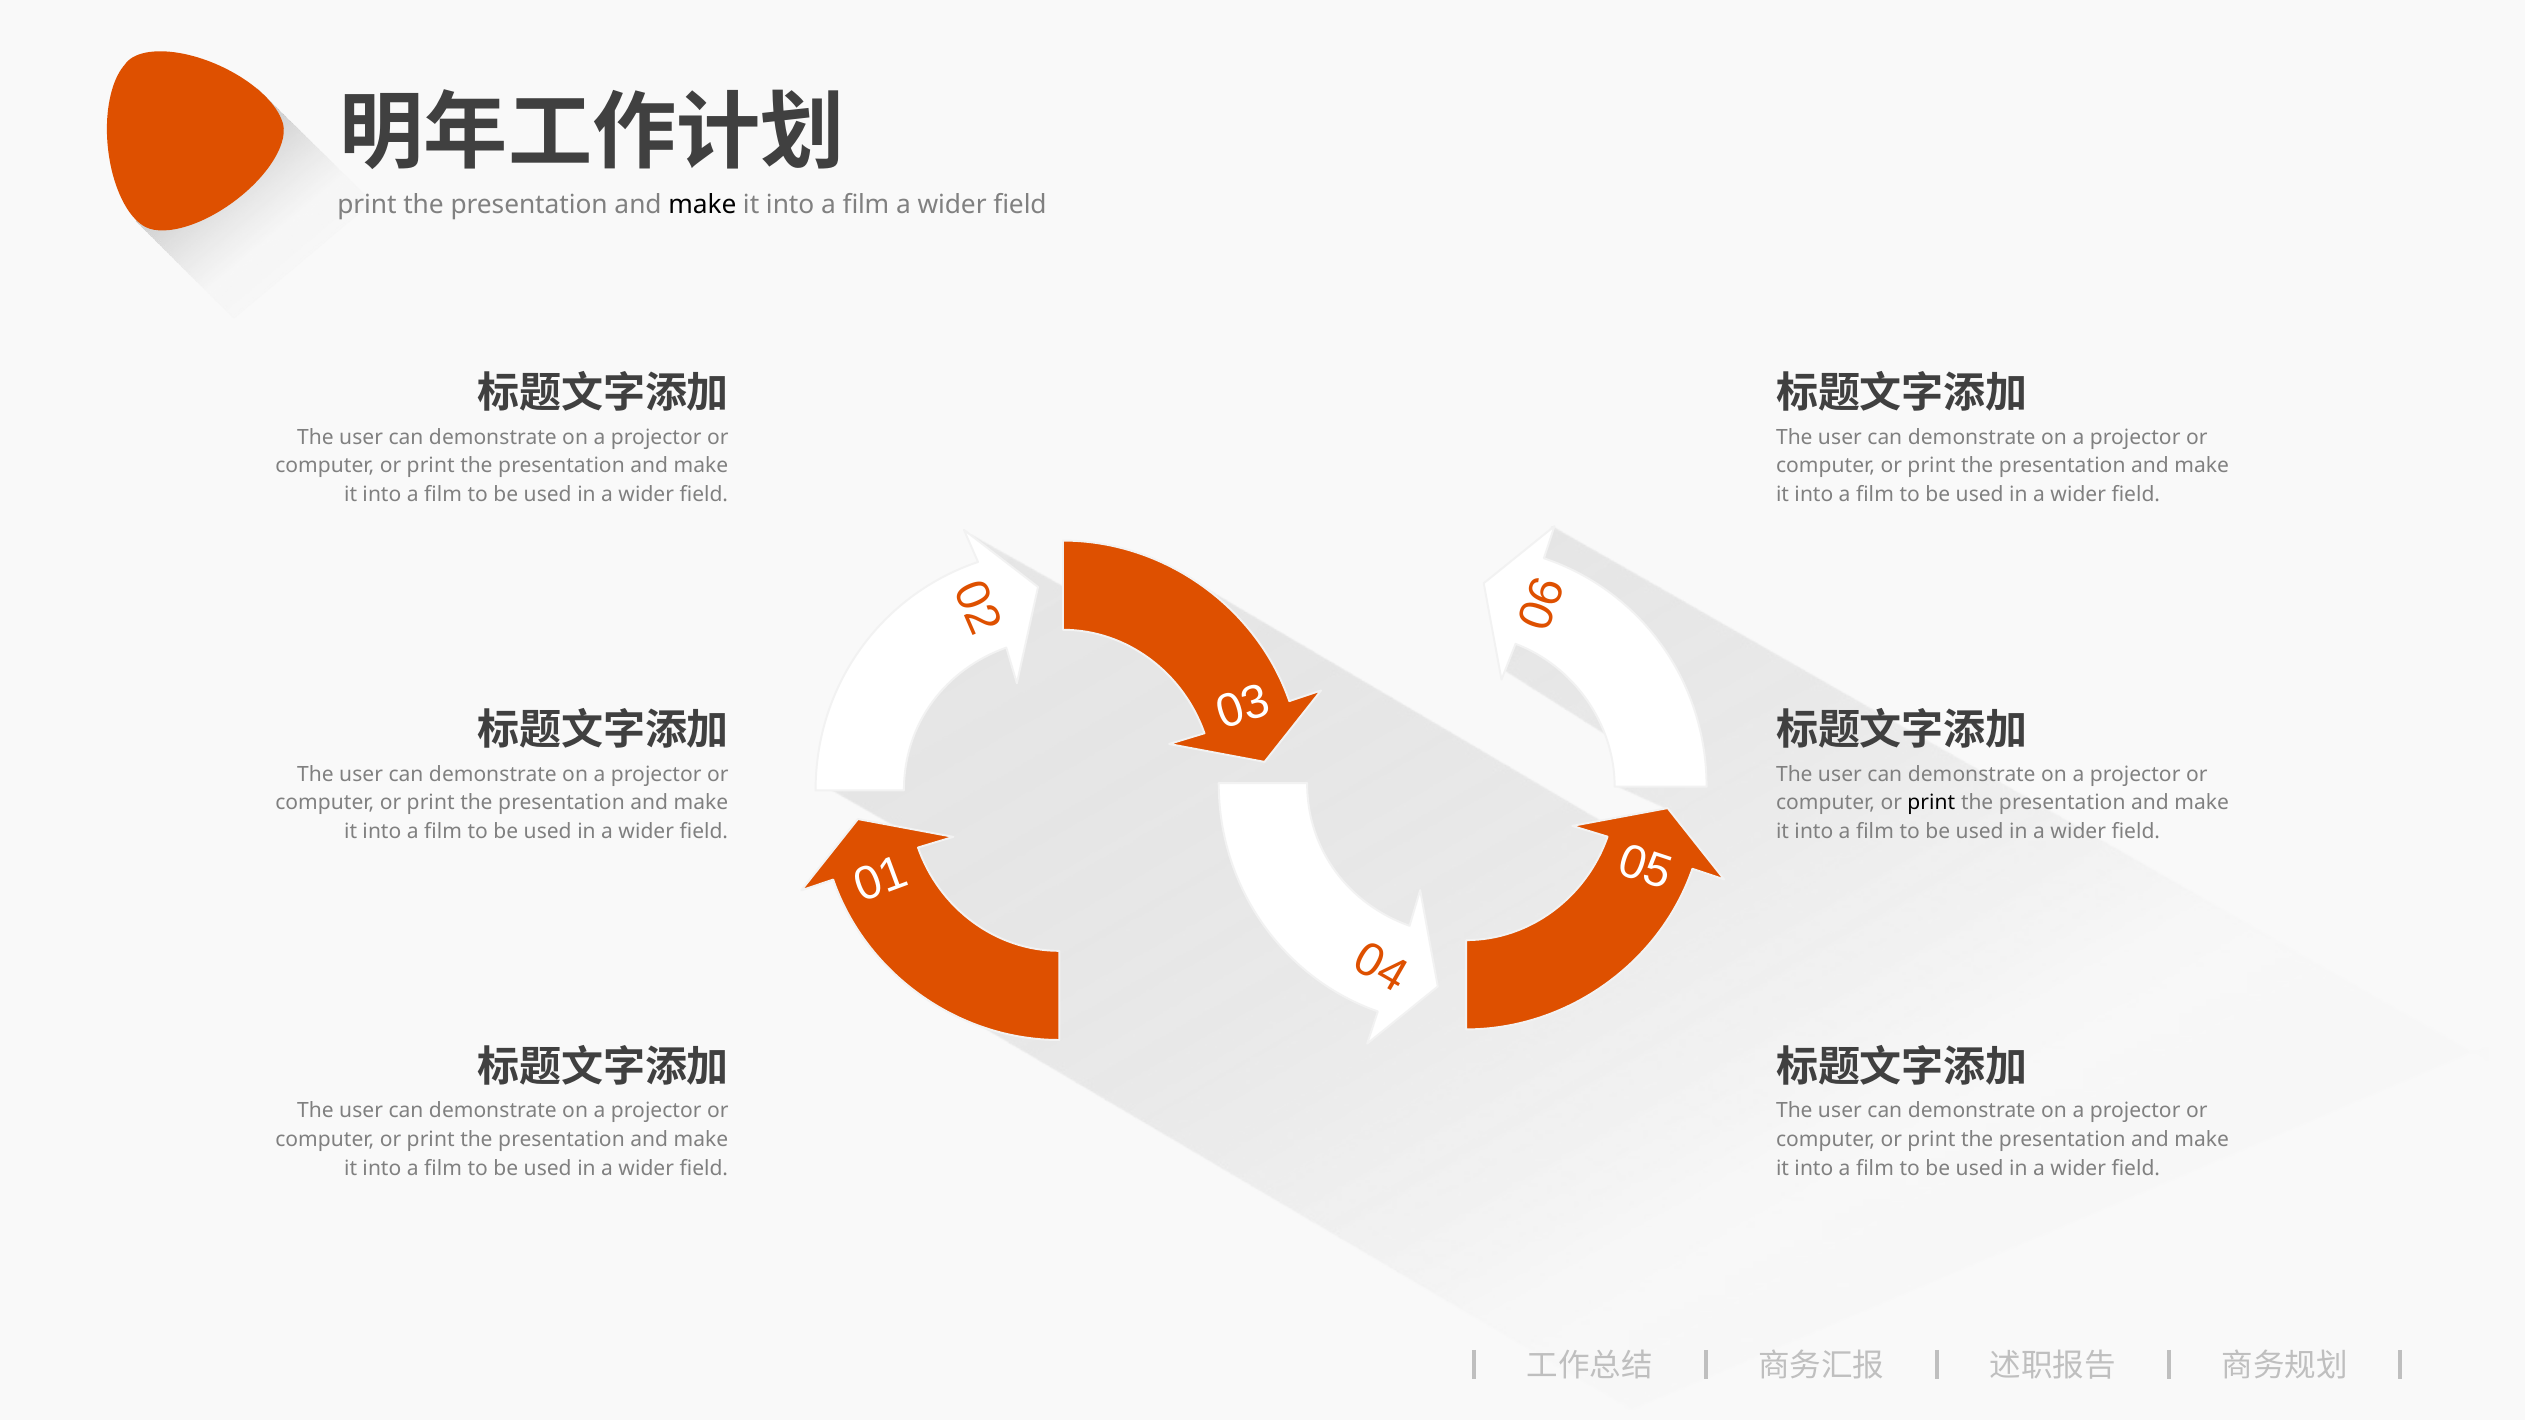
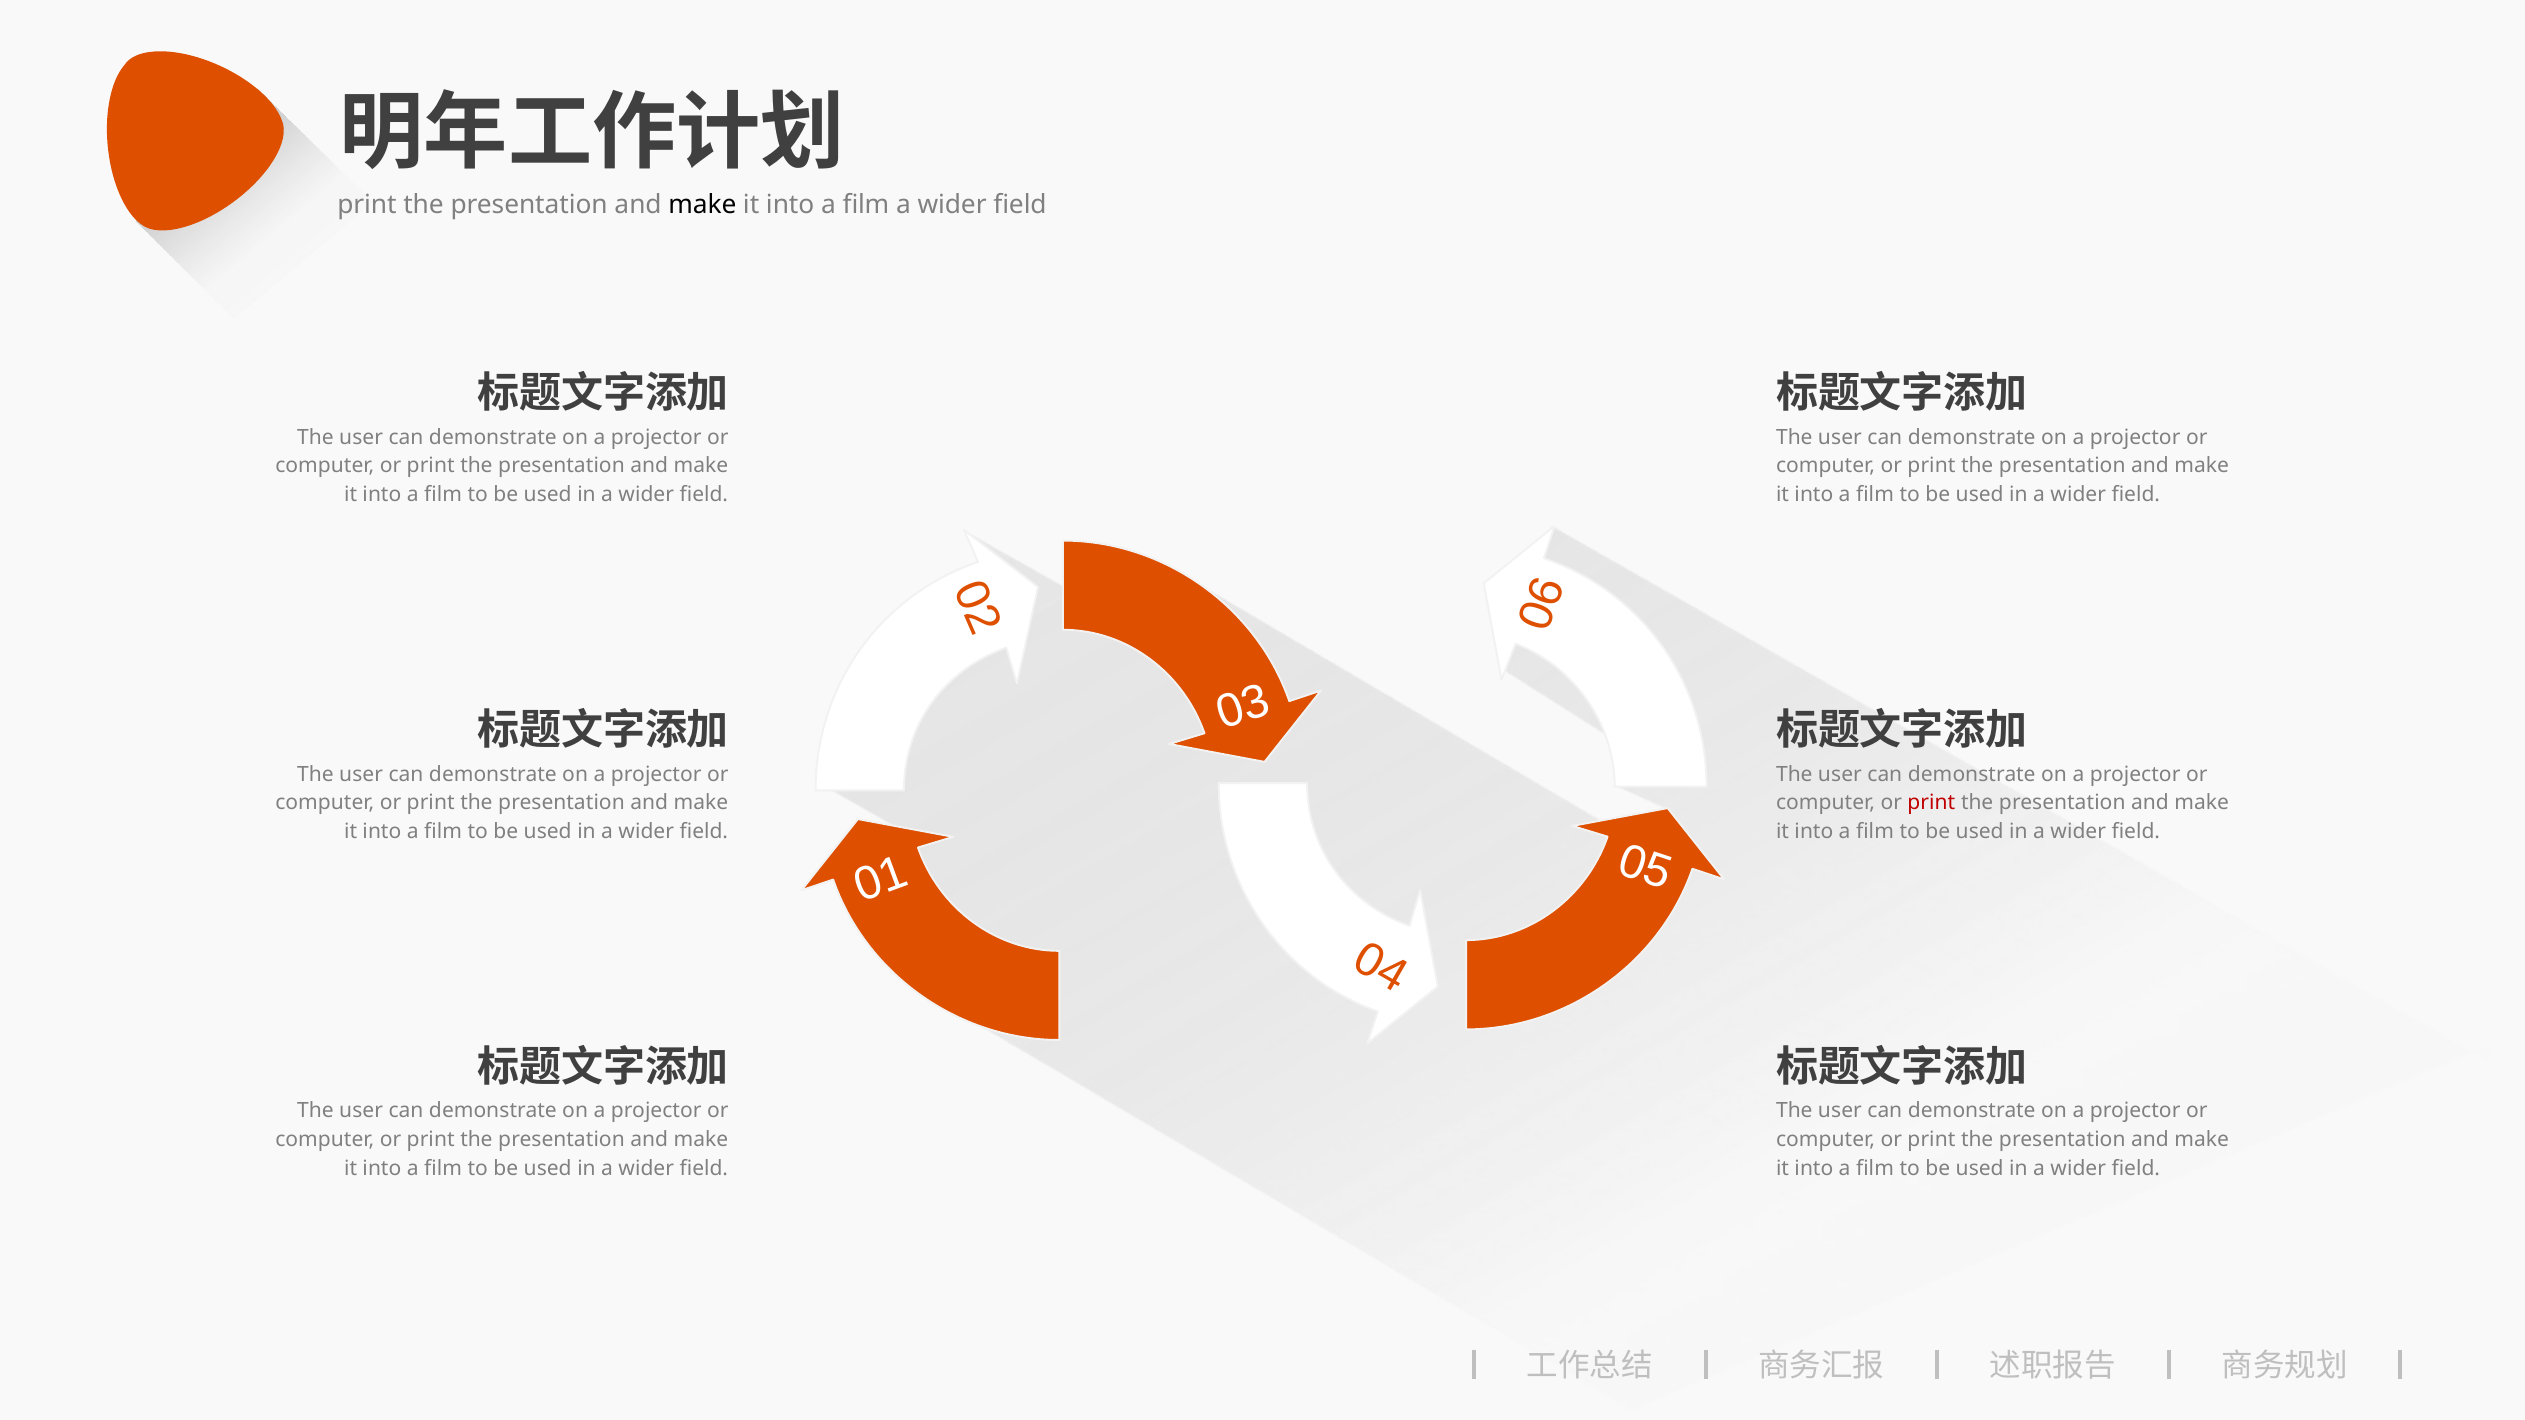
print at (1931, 803) colour: black -> red
